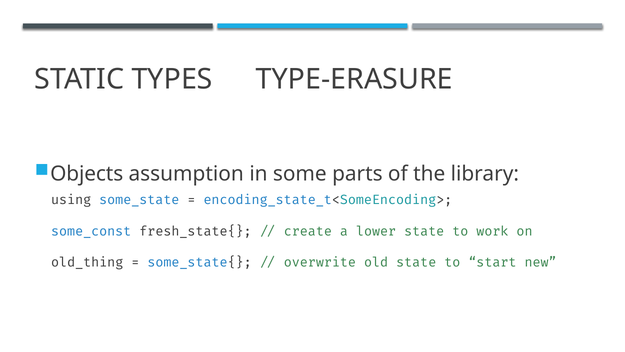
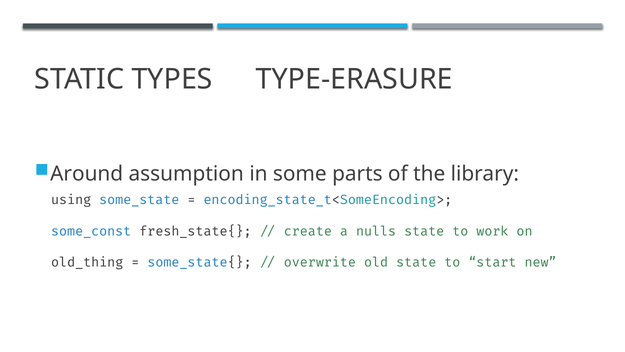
Objects: Objects -> Around
lower: lower -> nulls
